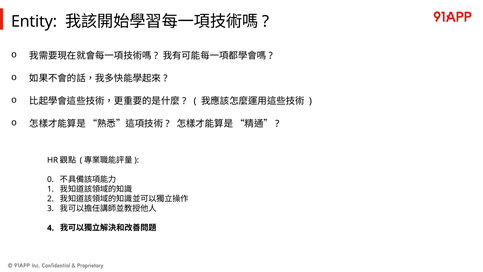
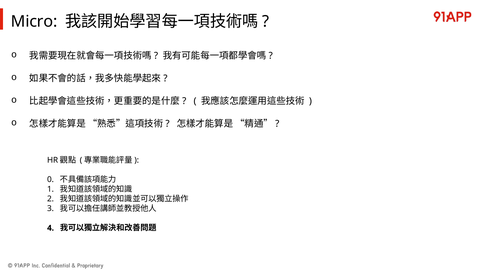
Entity: Entity -> Micro
